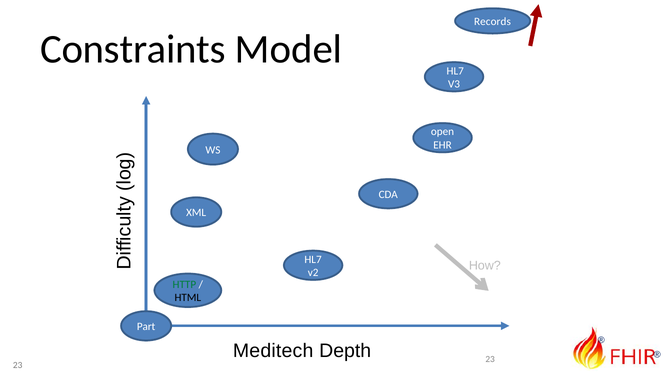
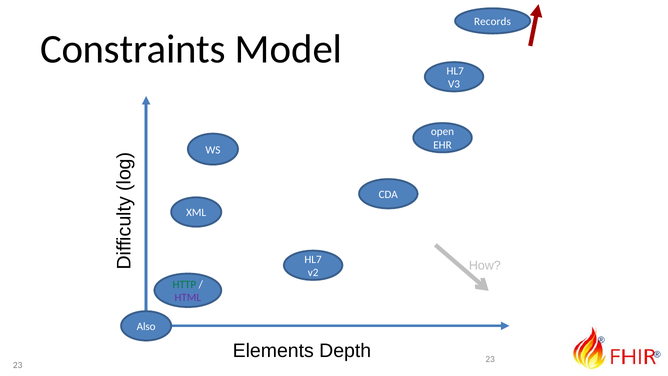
HTML colour: black -> purple
Part: Part -> Also
Meditech: Meditech -> Elements
